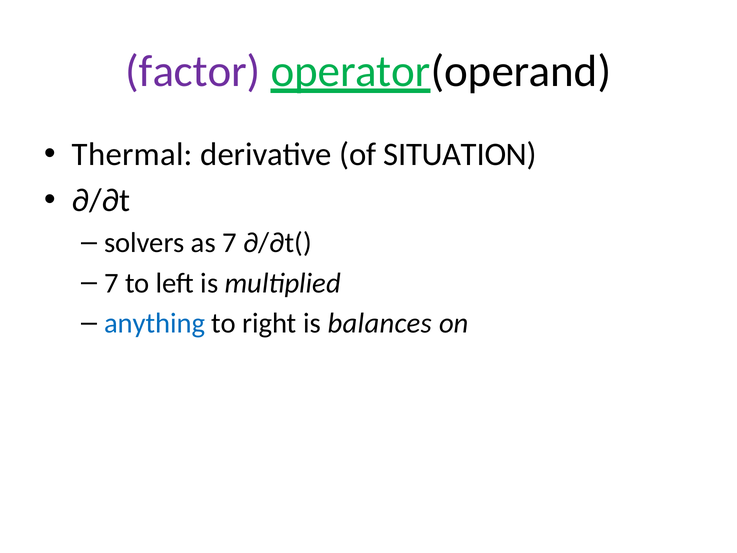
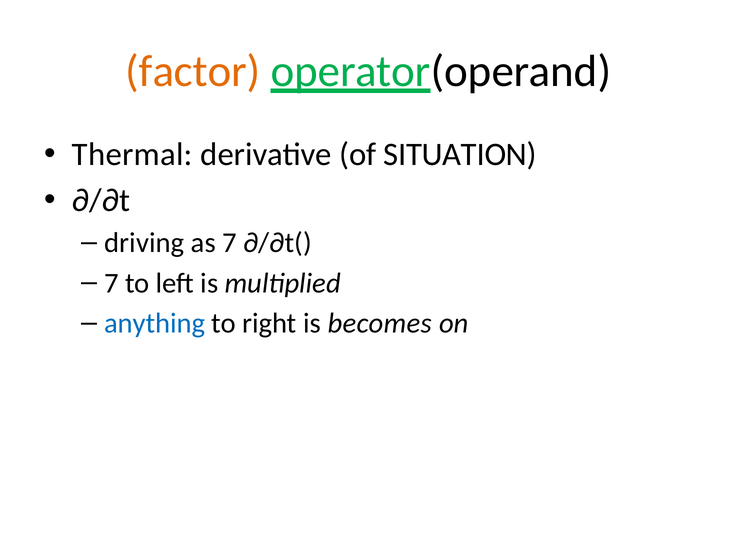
factor colour: purple -> orange
solvers: solvers -> driving
balances: balances -> becomes
